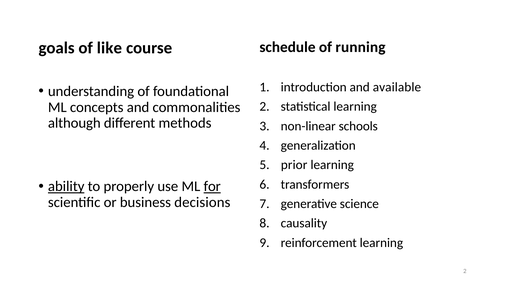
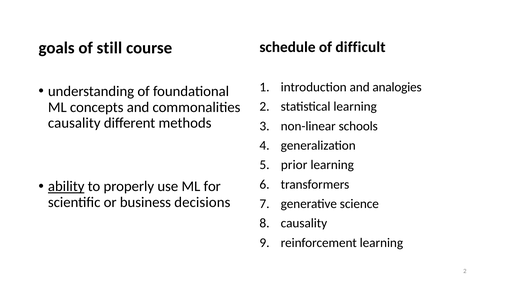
running: running -> difficult
like: like -> still
available: available -> analogies
although at (74, 123): although -> causality
for underline: present -> none
